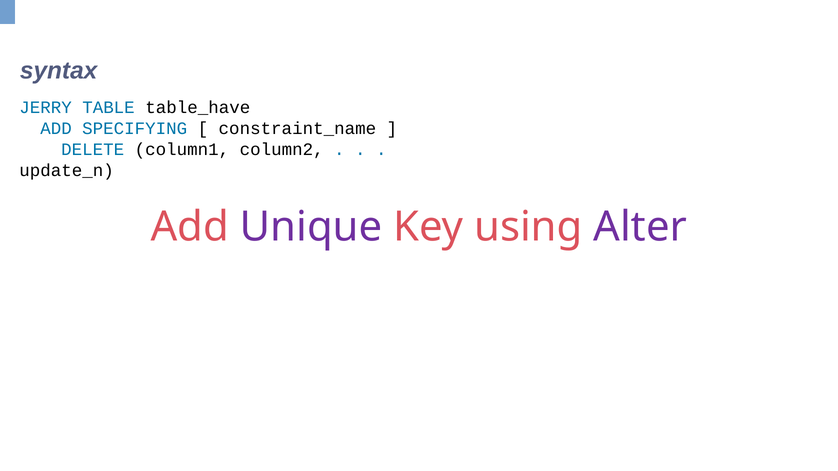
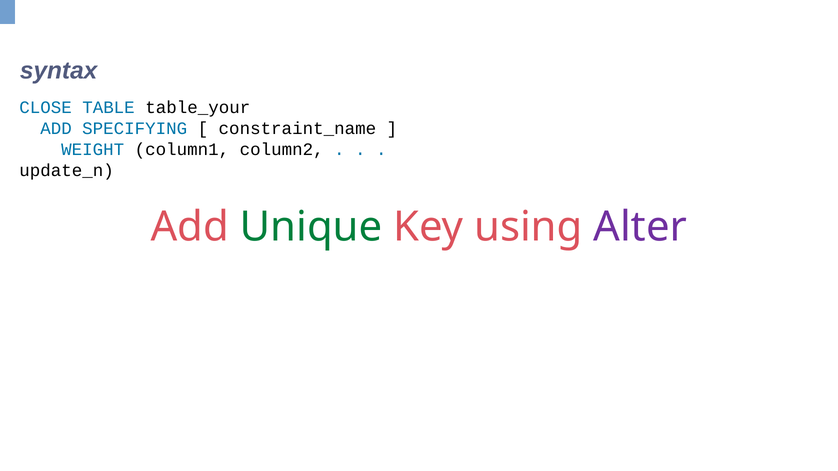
JERRY: JERRY -> CLOSE
table_have: table_have -> table_your
DELETE: DELETE -> WEIGHT
Unique colour: purple -> green
